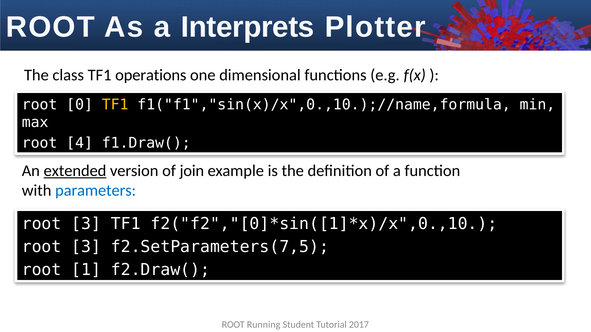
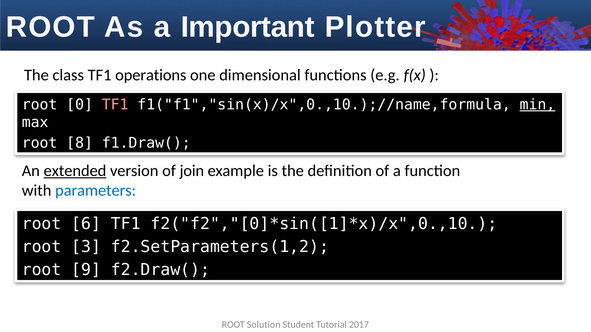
Interprets: Interprets -> Important
TF1 at (115, 105) colour: yellow -> pink
min underline: none -> present
4: 4 -> 8
3 at (86, 224): 3 -> 6
f2.SetParameters(7,5: f2.SetParameters(7,5 -> f2.SetParameters(1,2
1: 1 -> 9
Running: Running -> Solution
